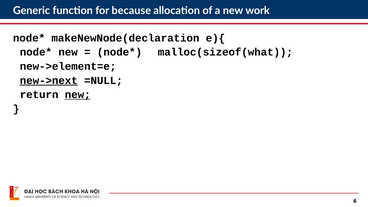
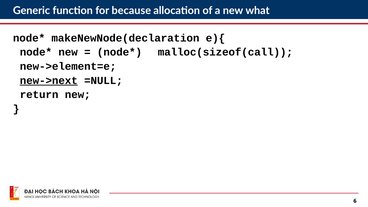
work: work -> what
malloc(sizeof(what: malloc(sizeof(what -> malloc(sizeof(call
new at (78, 95) underline: present -> none
